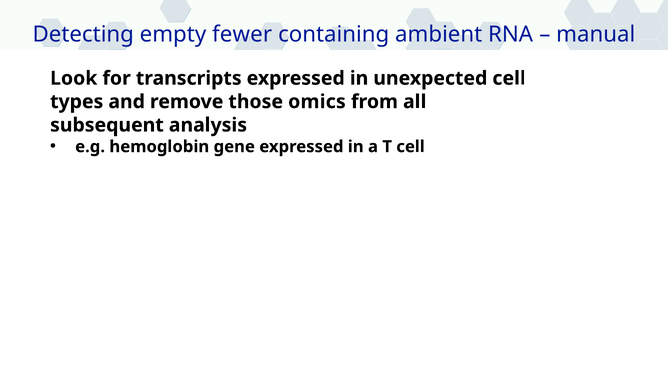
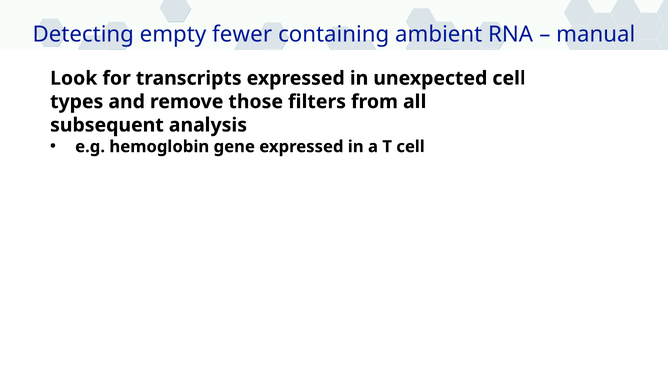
omics: omics -> filters
